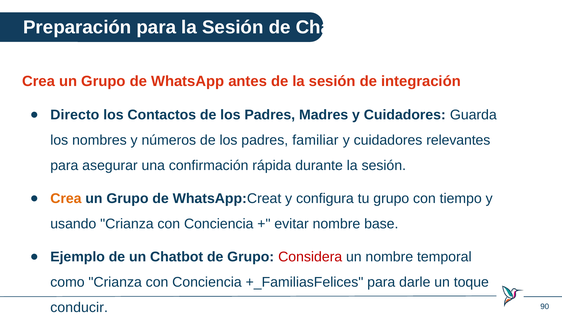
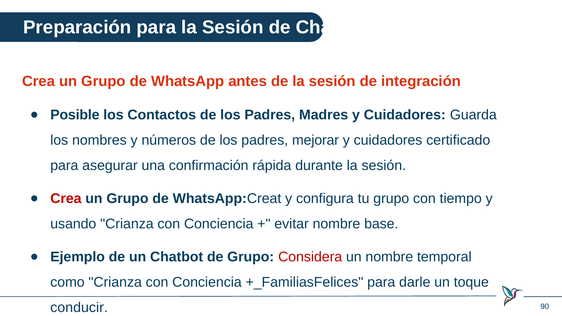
Directo: Directo -> Posible
familiar: familiar -> mejorar
relevantes: relevantes -> certificado
Crea at (66, 199) colour: orange -> red
